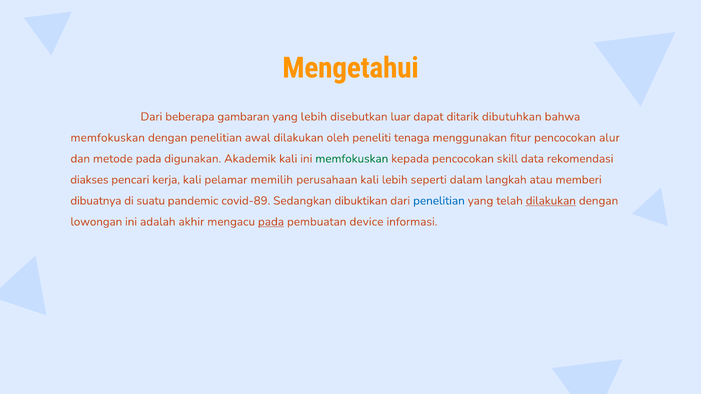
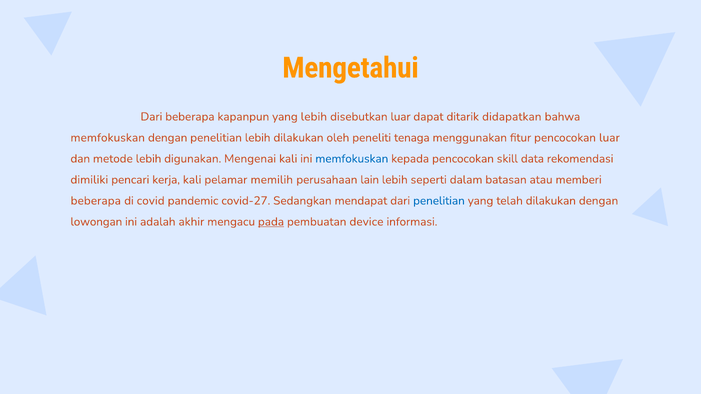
gambaran: gambaran -> kapanpun
dibutuhkan: dibutuhkan -> didapatkan
penelitian awal: awal -> lebih
pencocokan alur: alur -> luar
metode pada: pada -> lebih
Akademik: Akademik -> Mengenai
memfokuskan at (352, 159) colour: green -> blue
diakses: diakses -> dimiliki
perusahaan kali: kali -> lain
langkah: langkah -> batasan
dibuatnya at (96, 201): dibuatnya -> beberapa
suatu: suatu -> covid
covid-89: covid-89 -> covid-27
dibuktikan: dibuktikan -> mendapat
dilakukan at (551, 201) underline: present -> none
